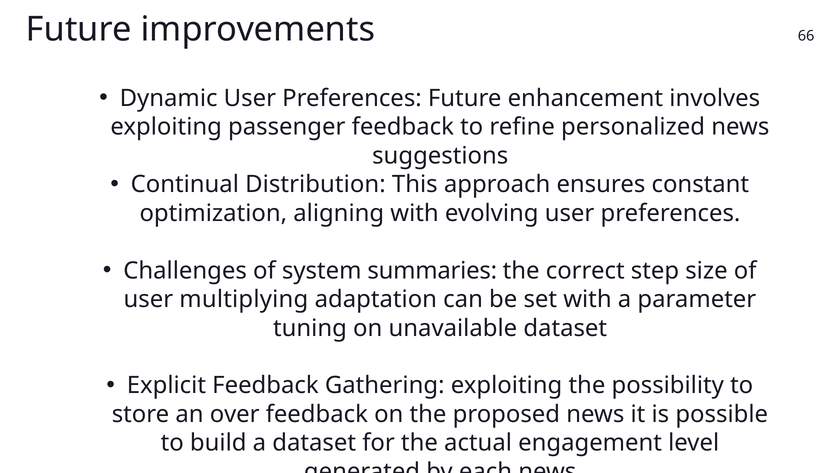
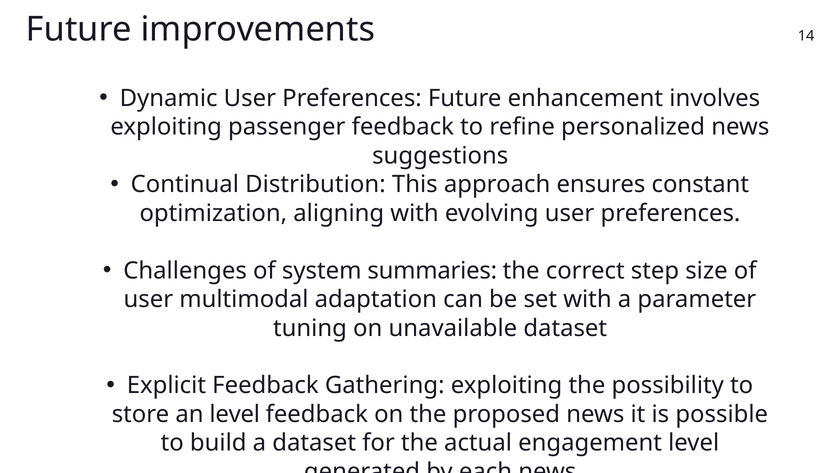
66: 66 -> 14
multiplying: multiplying -> multimodal
an over: over -> level
